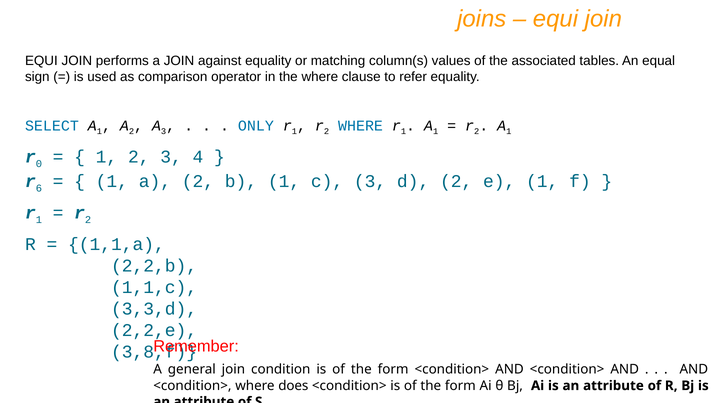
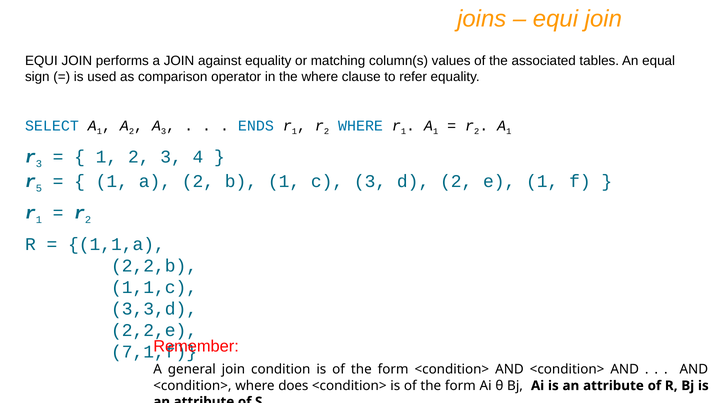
ONLY: ONLY -> ENDS
r 0: 0 -> 3
6: 6 -> 5
3,8,f: 3,8,f -> 7,1,f
